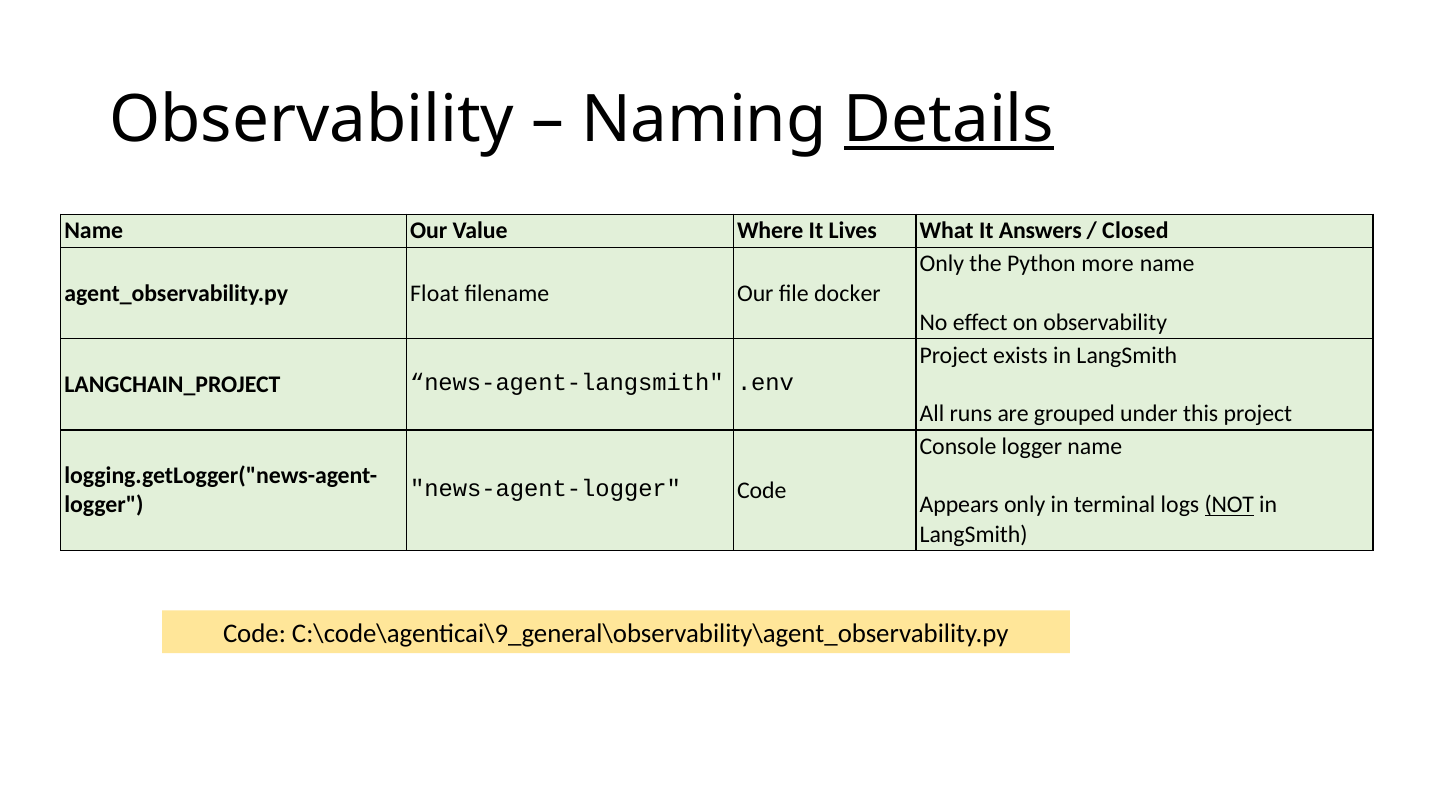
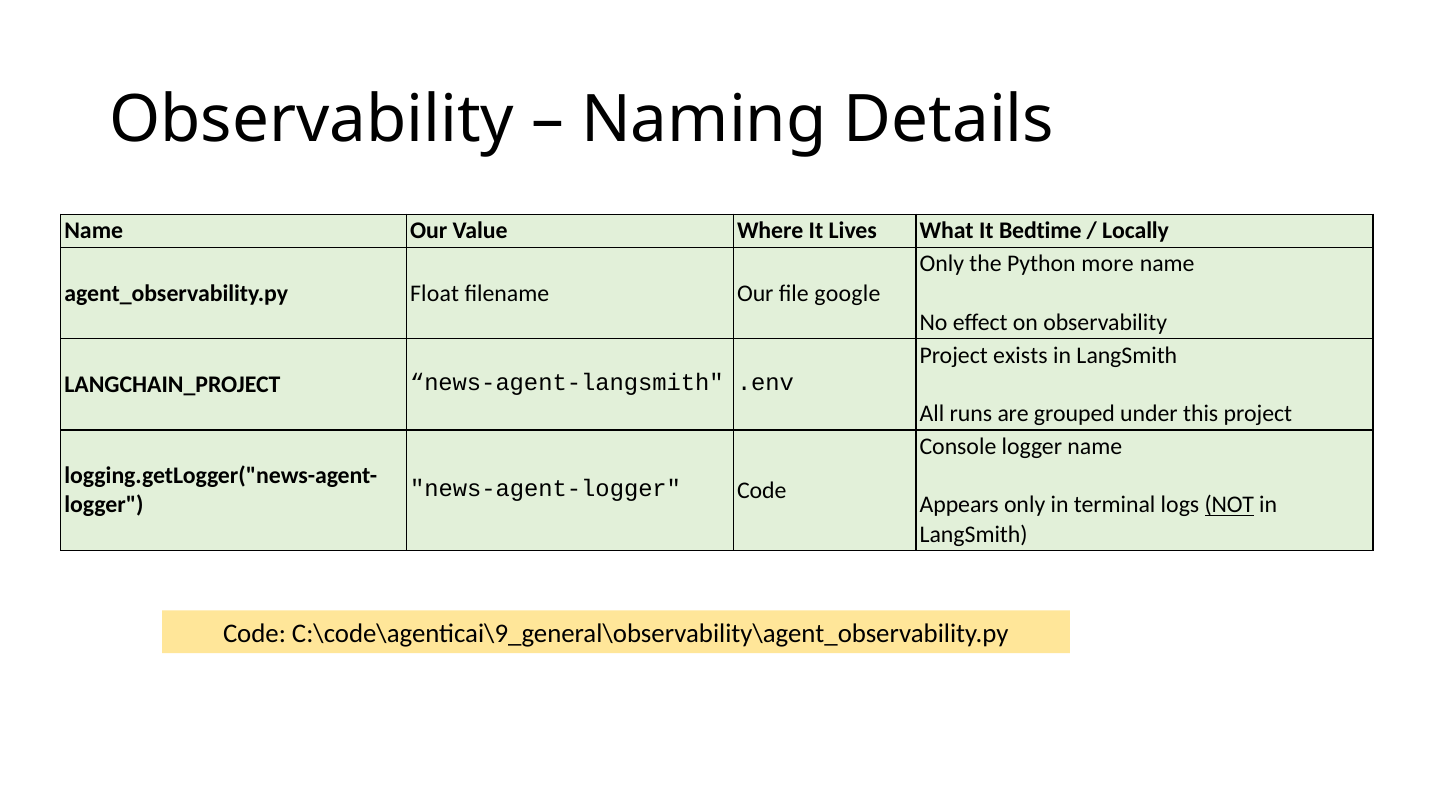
Details underline: present -> none
Answers: Answers -> Bedtime
Closed: Closed -> Locally
docker: docker -> google
